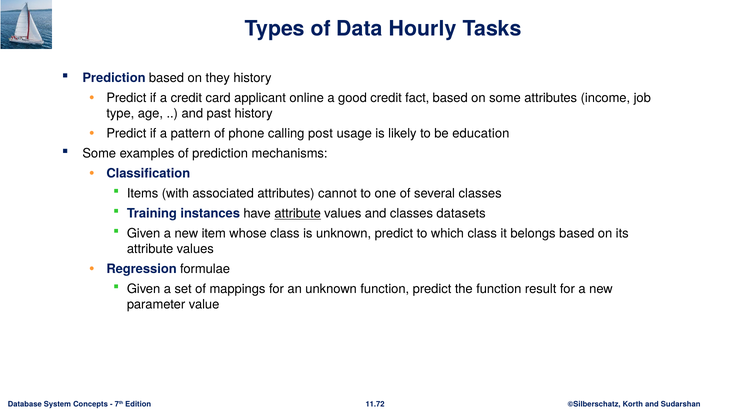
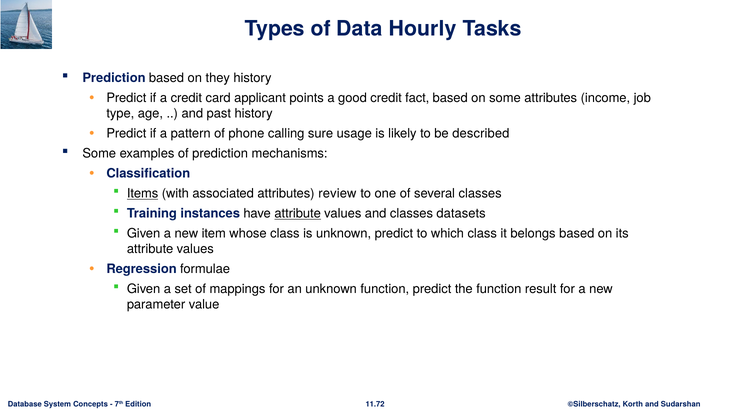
online: online -> points
post: post -> sure
education: education -> described
Items underline: none -> present
cannot: cannot -> review
